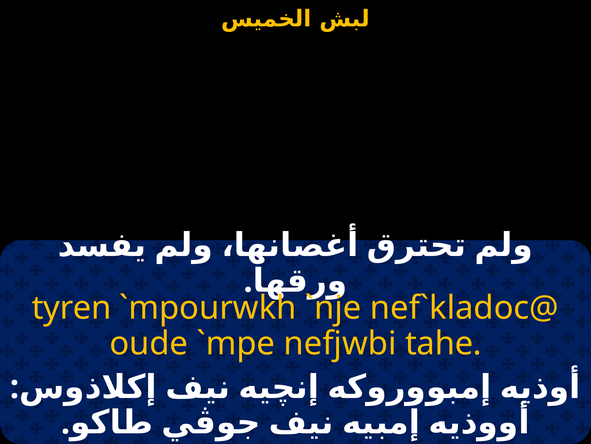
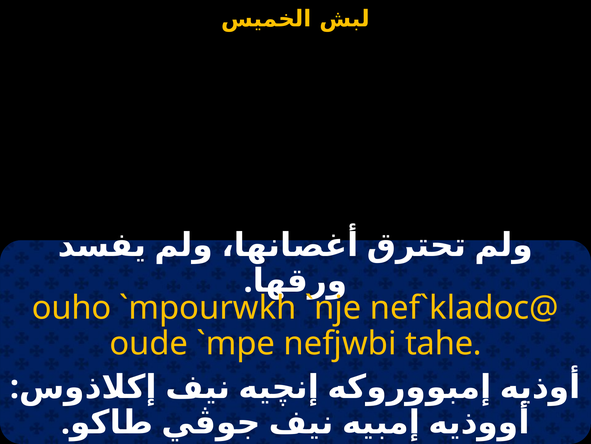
tyren: tyren -> ouho
